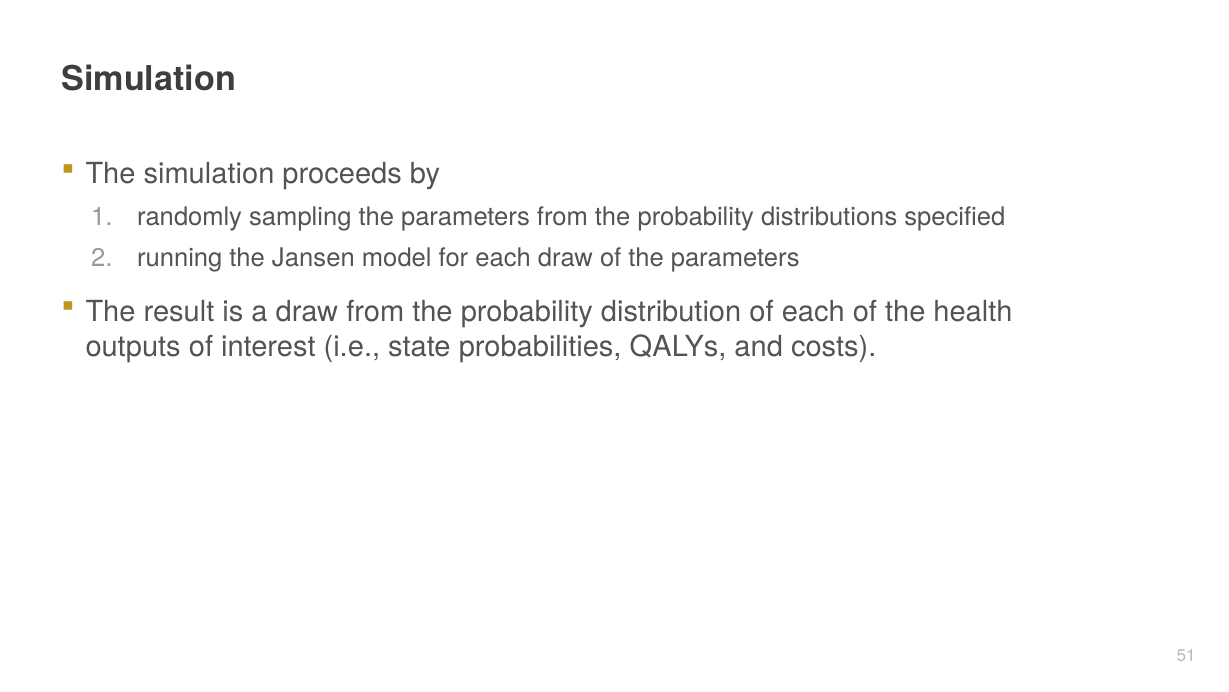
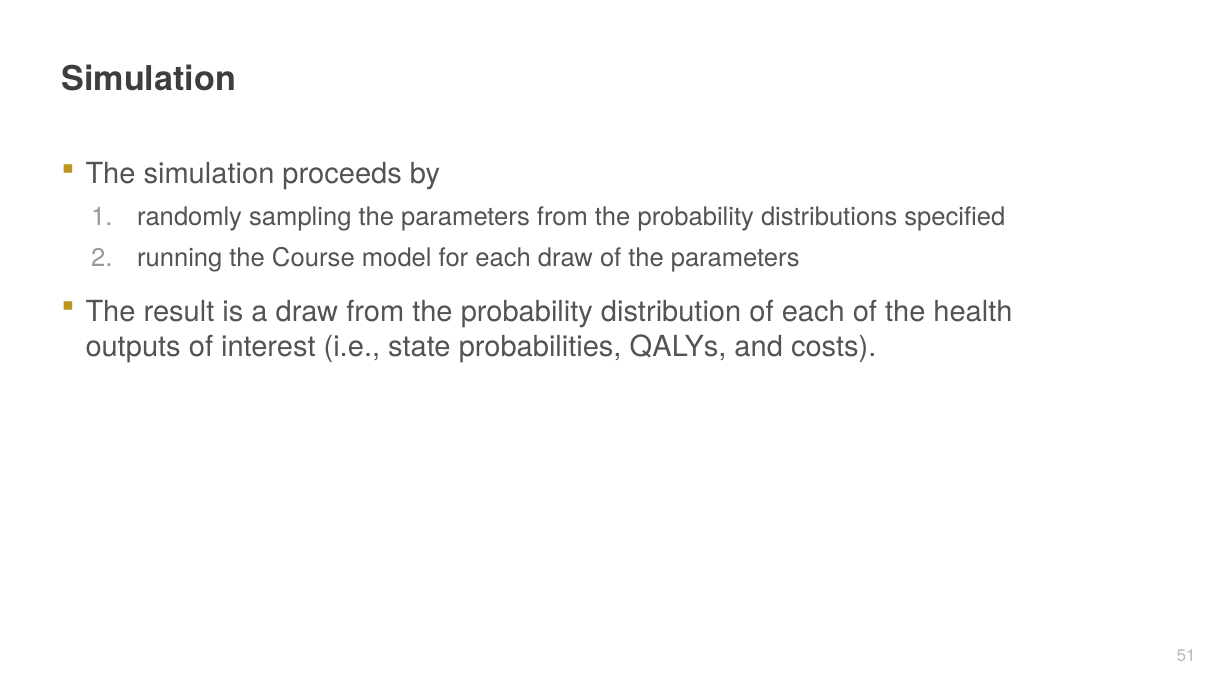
Jansen: Jansen -> Course
